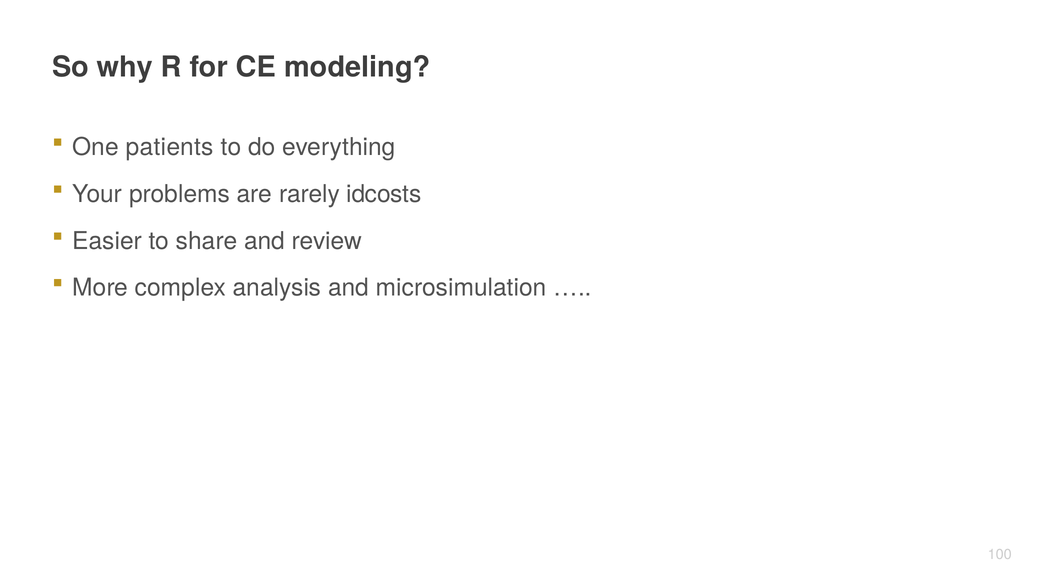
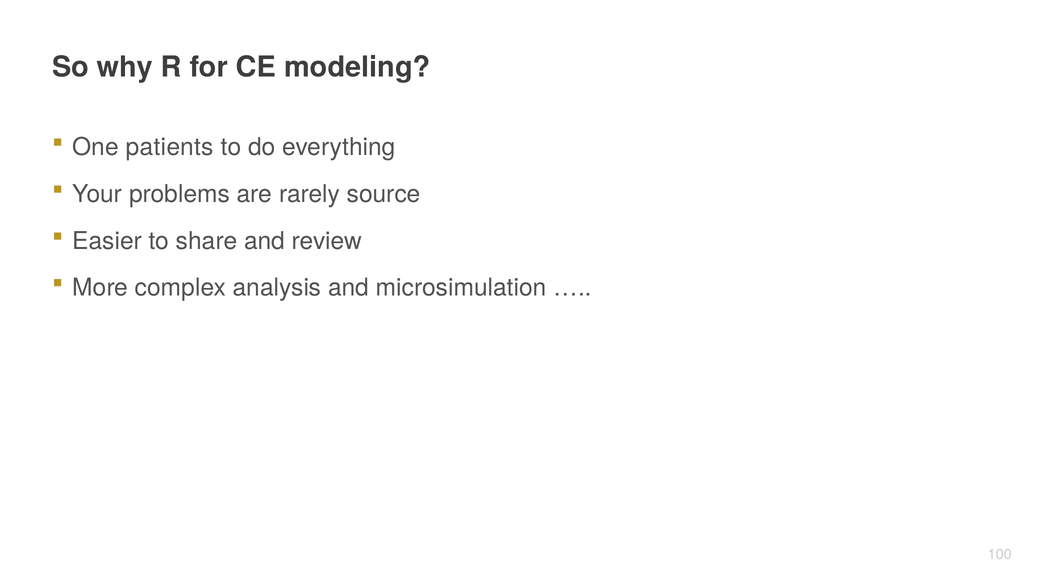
idcosts: idcosts -> source
